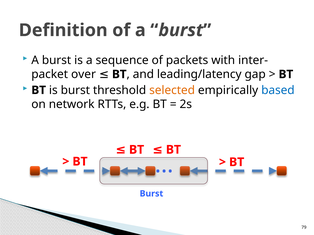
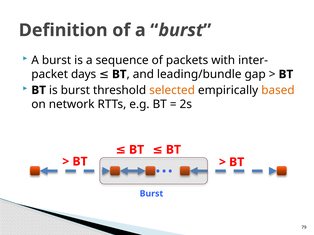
over: over -> days
leading/latency: leading/latency -> leading/bundle
based colour: blue -> orange
